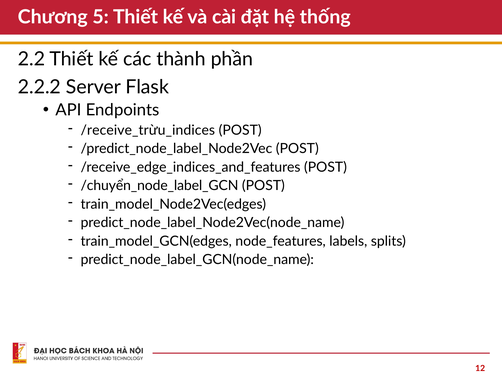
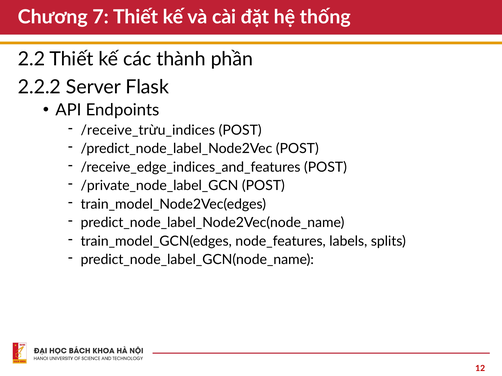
5: 5 -> 7
/chuyển_node_label_GCN: /chuyển_node_label_GCN -> /private_node_label_GCN
